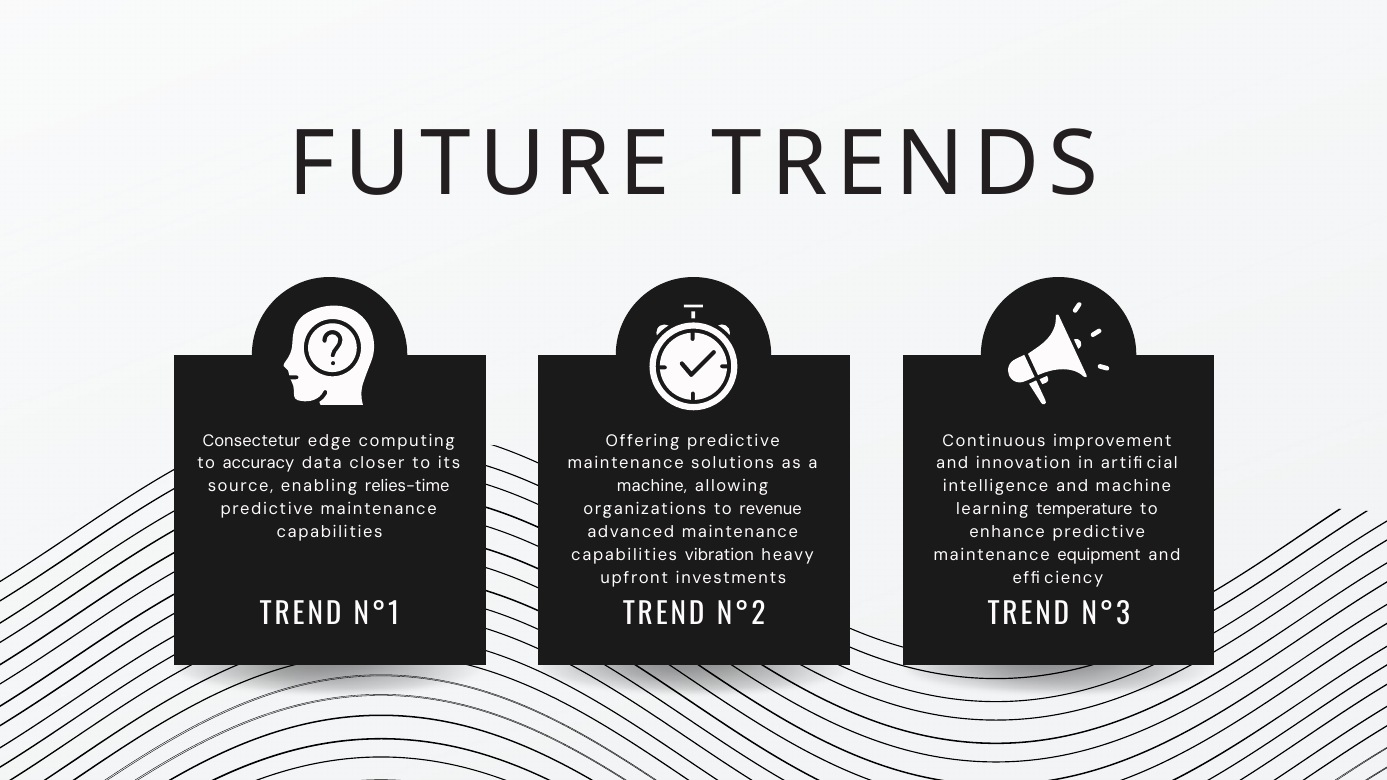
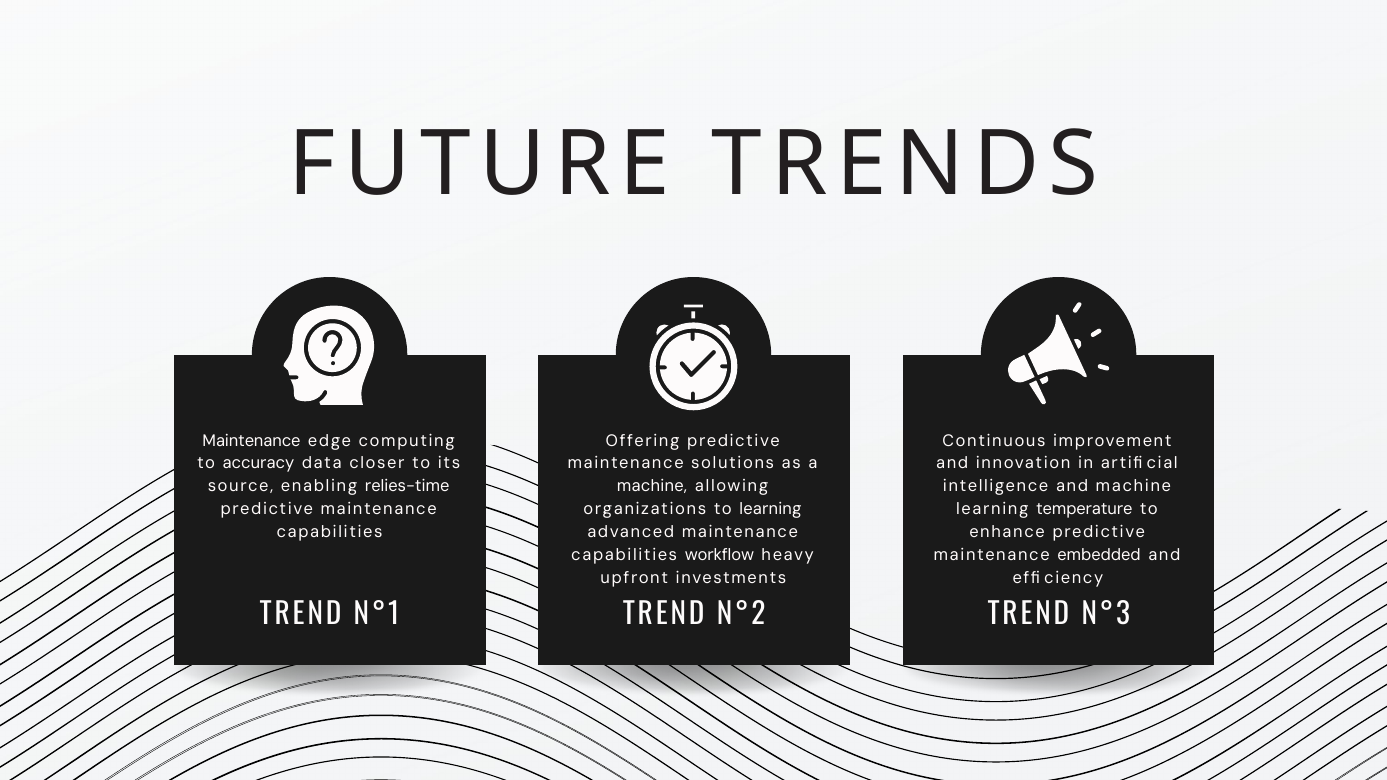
Consectetur at (251, 441): Consectetur -> Maintenance
to revenue: revenue -> learning
vibration: vibration -> workflow
equipment: equipment -> embedded
